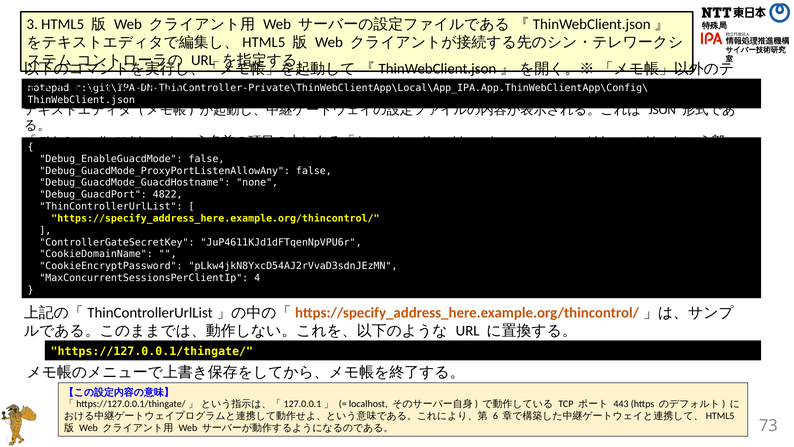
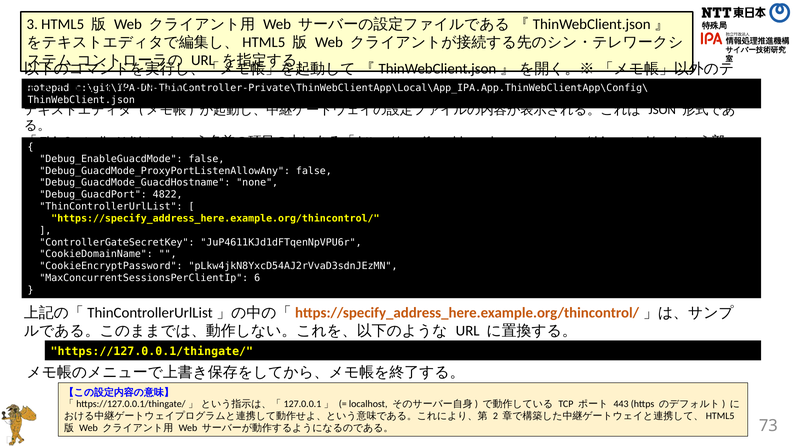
4: 4 -> 6
6: 6 -> 2
